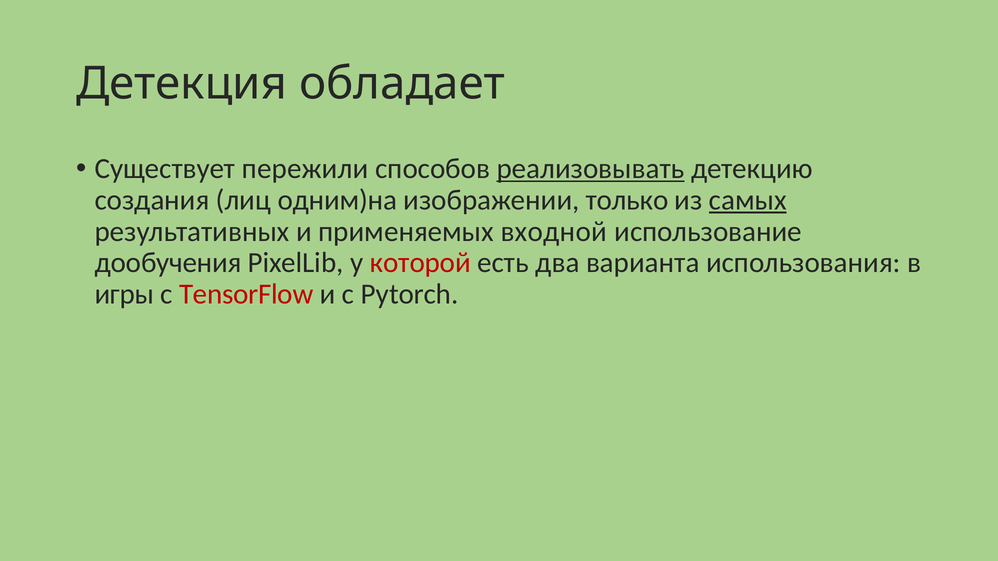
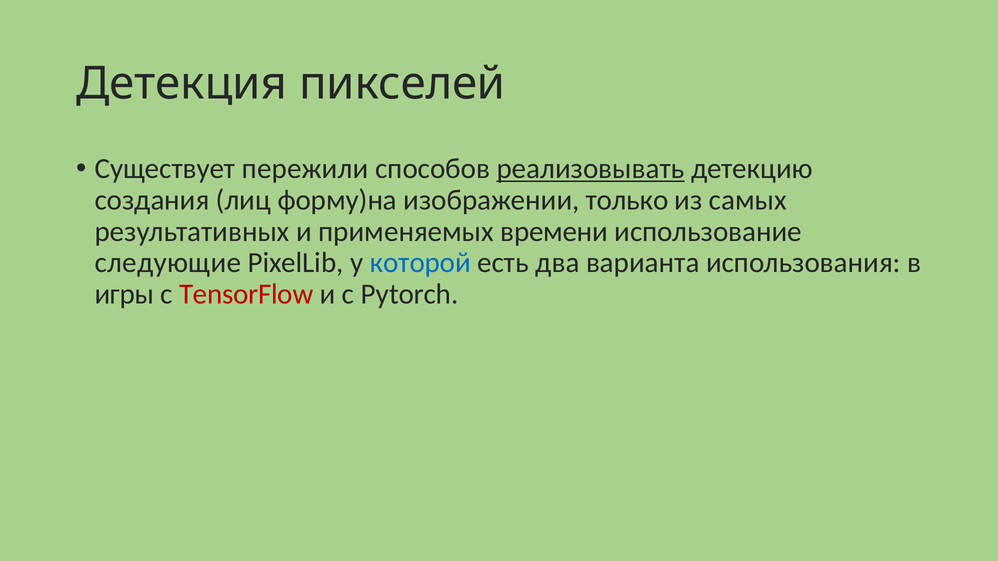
обладает: обладает -> пикселей
одним)на: одним)на -> форму)на
самых underline: present -> none
входной: входной -> времени
дообучения: дообучения -> следующие
которой colour: red -> blue
